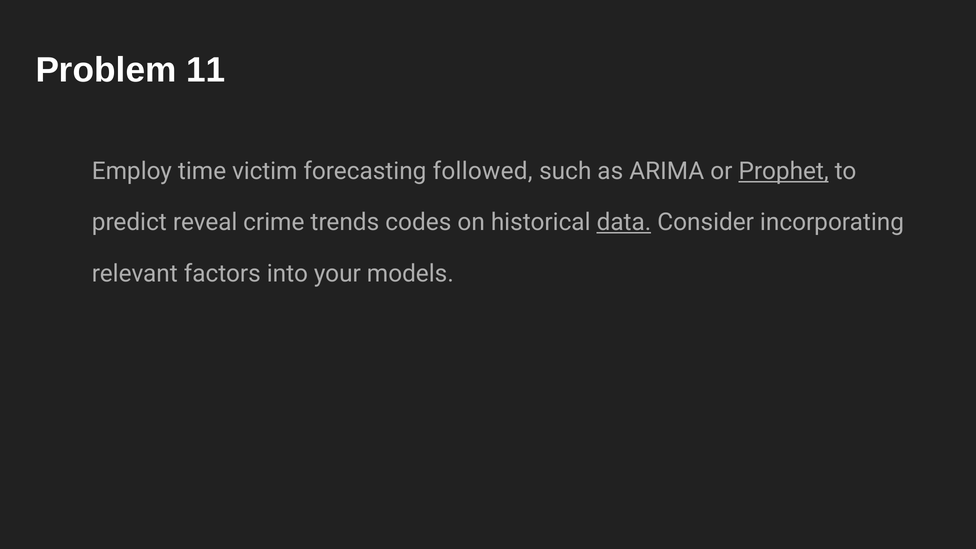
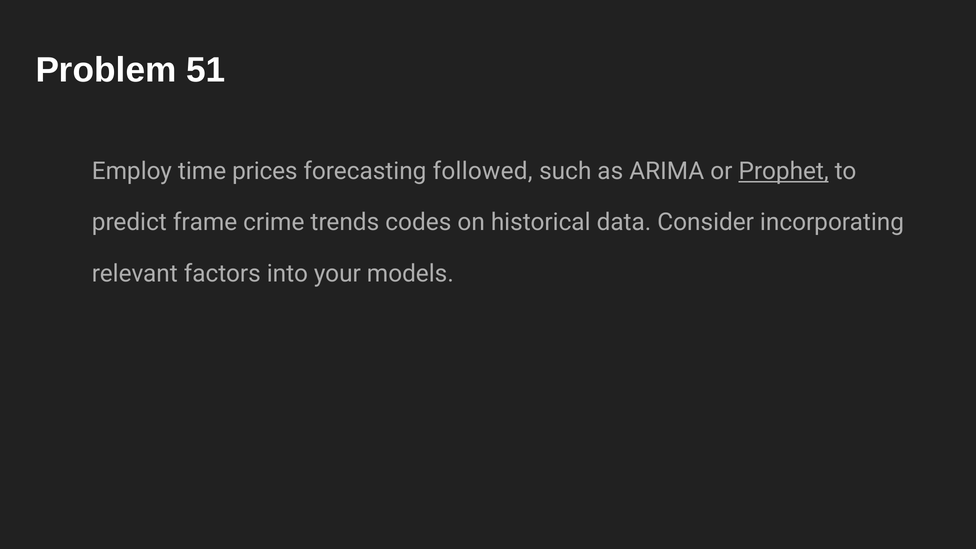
11: 11 -> 51
victim: victim -> prices
reveal: reveal -> frame
data underline: present -> none
